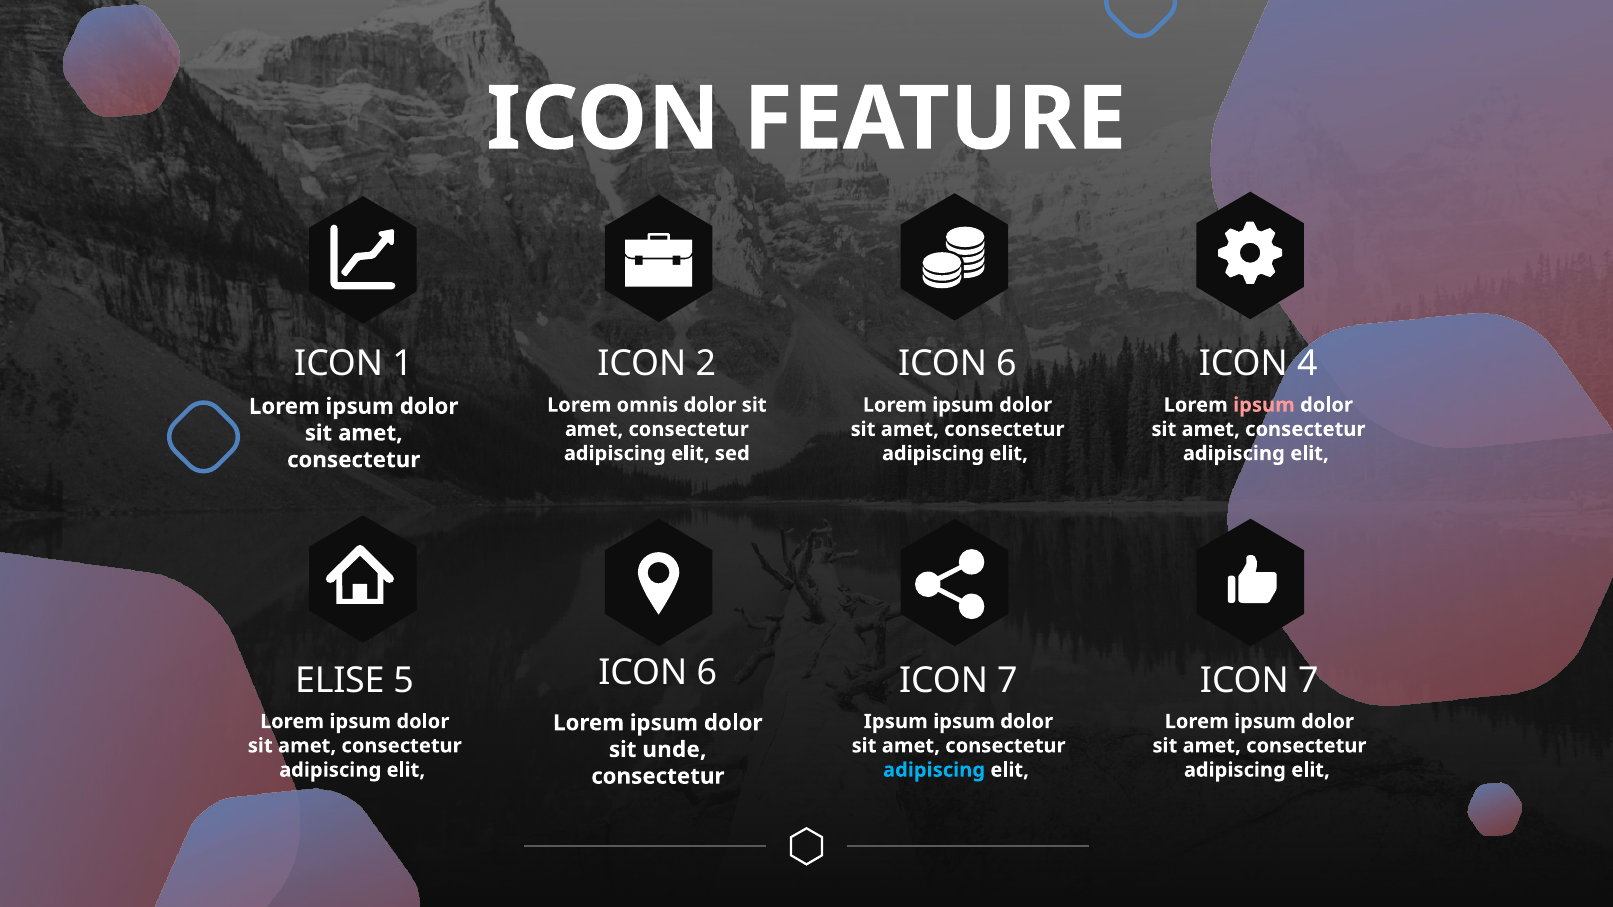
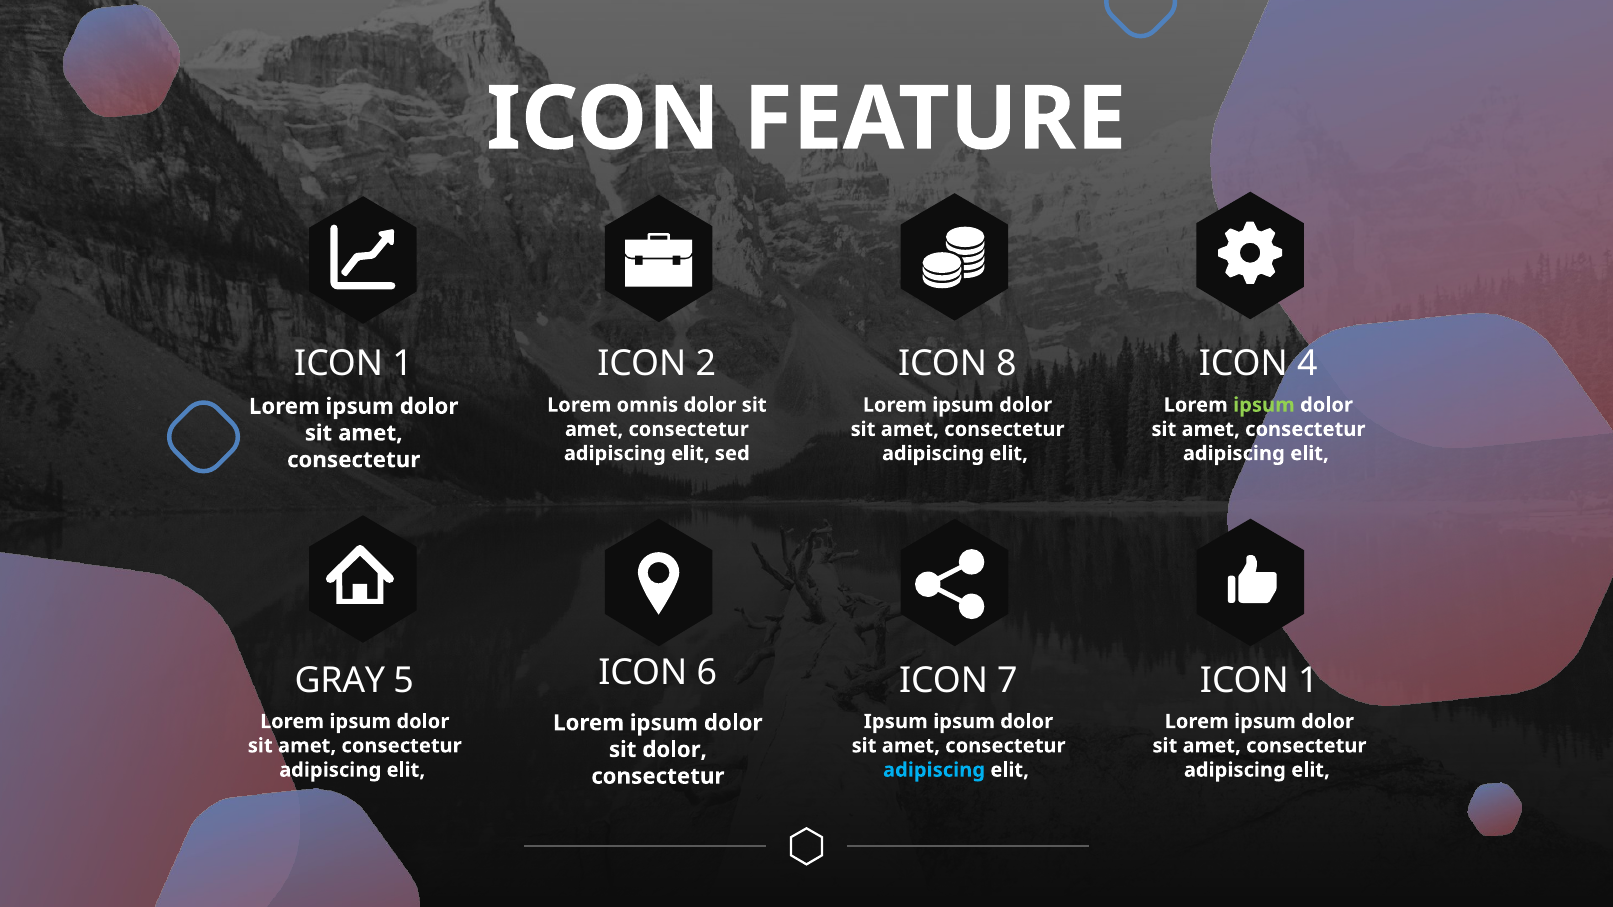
6 at (1006, 364): 6 -> 8
ipsum at (1264, 405) colour: pink -> light green
ELISE: ELISE -> GRAY
7 at (1308, 681): 7 -> 1
sit unde: unde -> dolor
